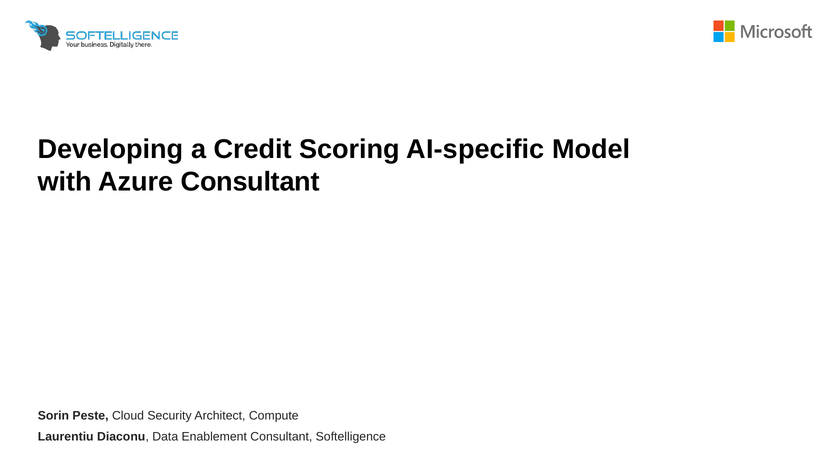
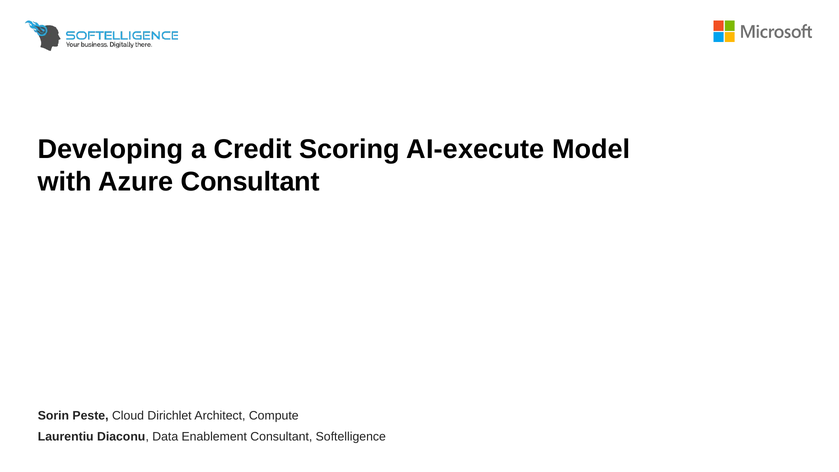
AI-specific: AI-specific -> AI-execute
Security: Security -> Dirichlet
